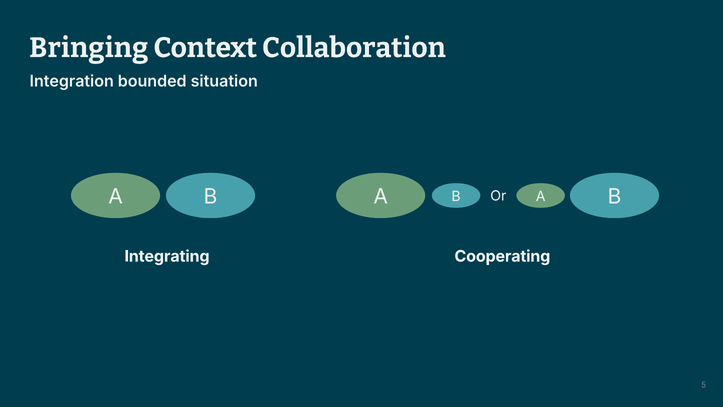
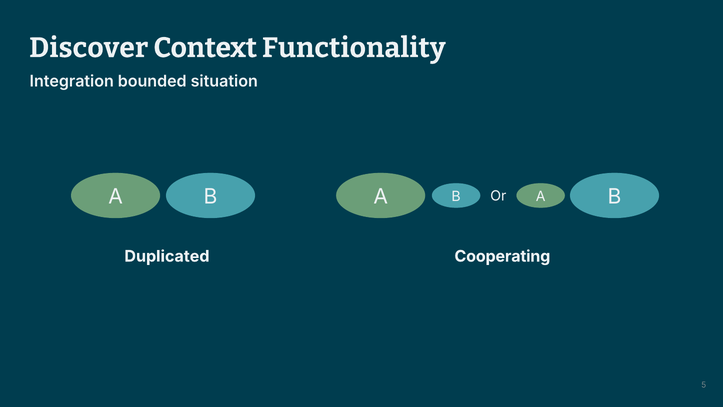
Bringing: Bringing -> Discover
Collaboration: Collaboration -> Functionality
Integrating: Integrating -> Duplicated
